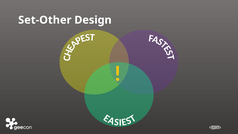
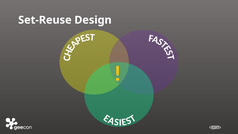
Set-Other: Set-Other -> Set-Reuse
